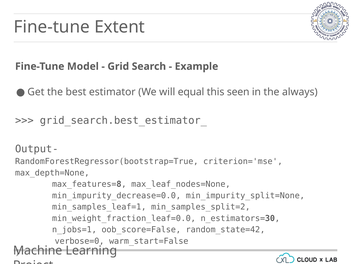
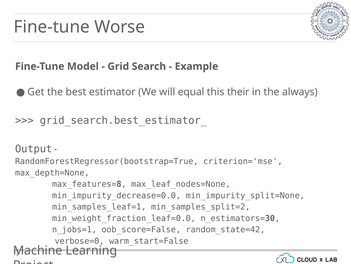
Extent: Extent -> Worse
seen: seen -> their
